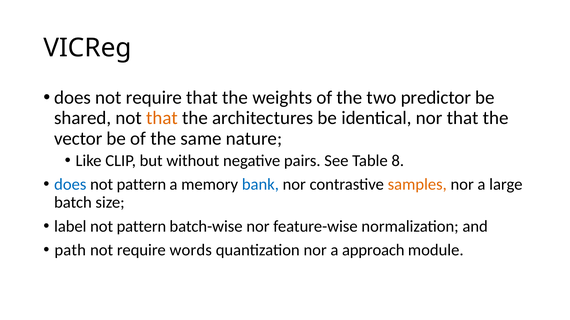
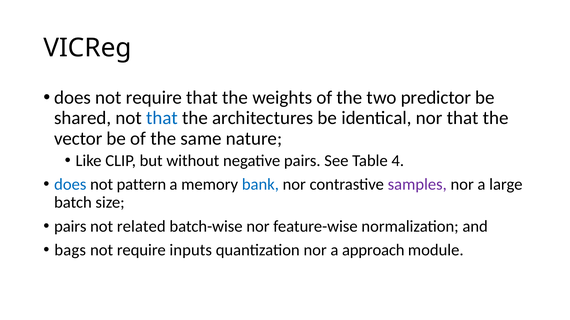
that at (162, 118) colour: orange -> blue
8: 8 -> 4
samples colour: orange -> purple
label at (70, 227): label -> pairs
pattern at (141, 227): pattern -> related
path: path -> bags
words: words -> inputs
